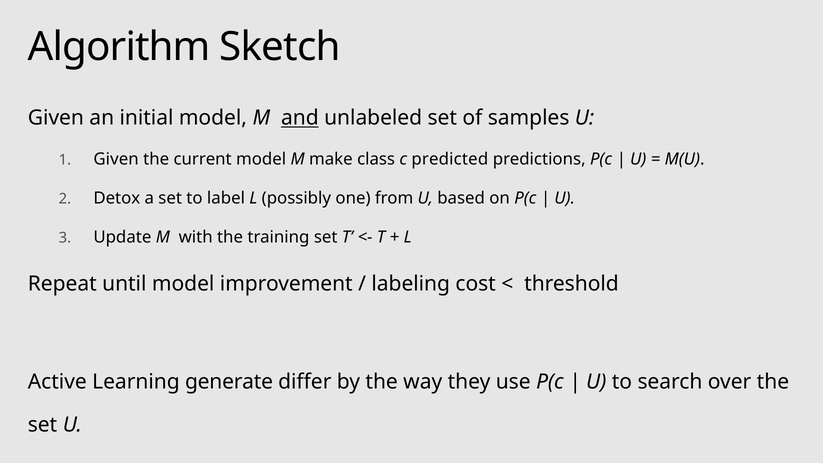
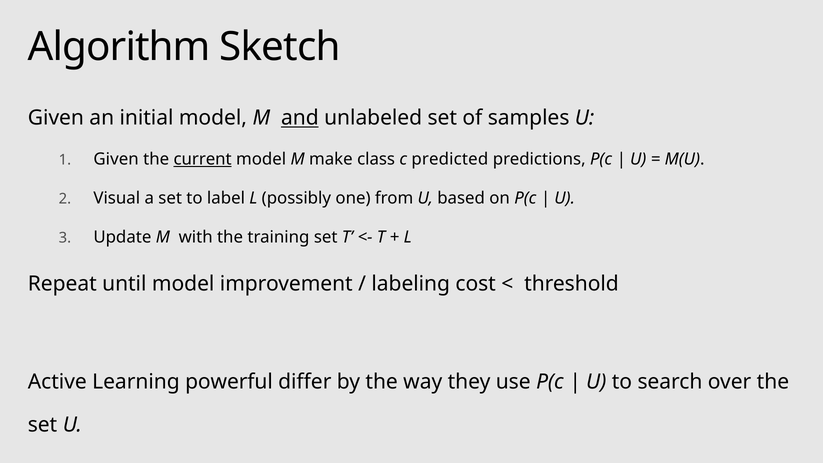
current underline: none -> present
Detox: Detox -> Visual
generate: generate -> powerful
